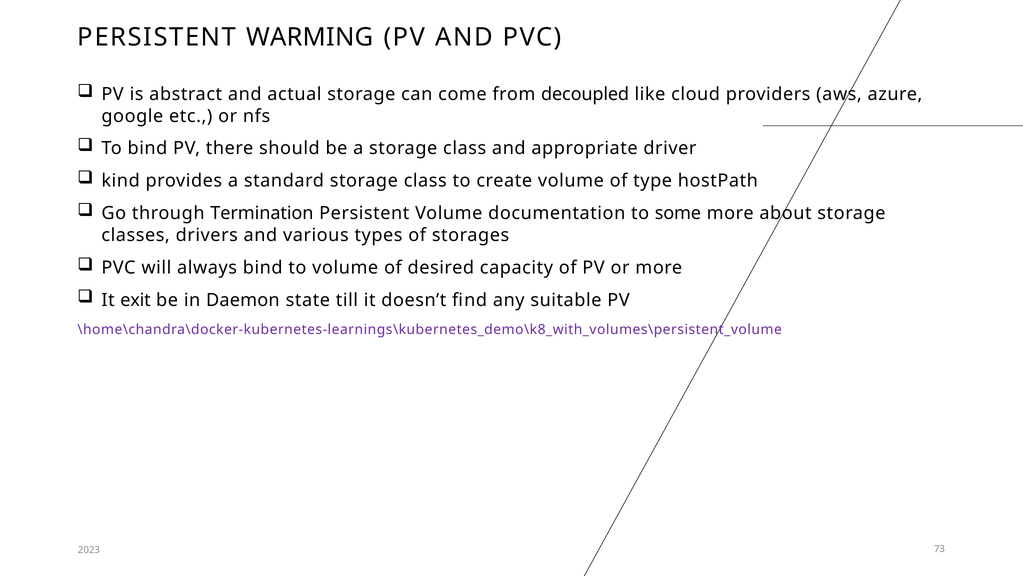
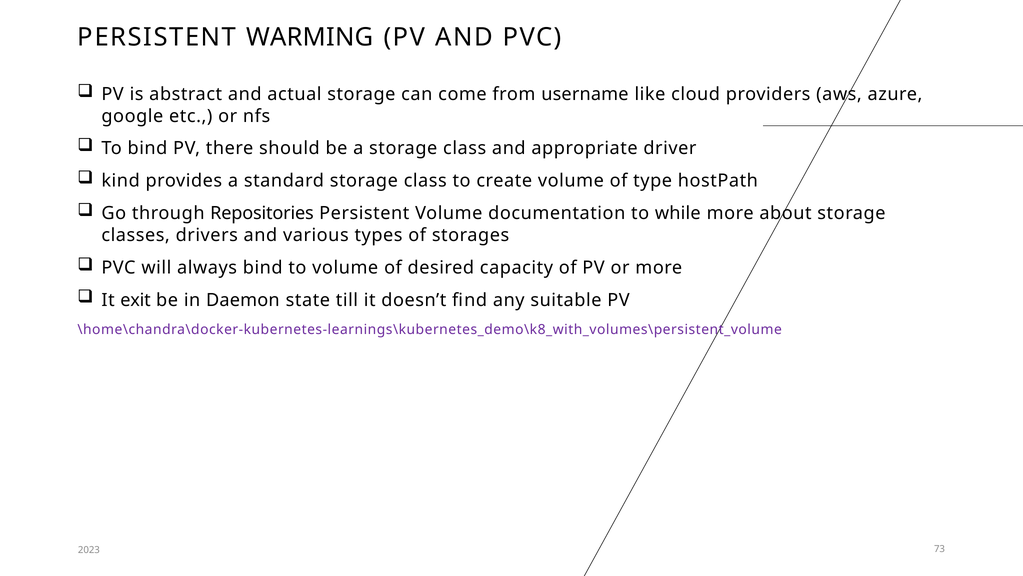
decoupled: decoupled -> username
Termination: Termination -> Repositories
some: some -> while
